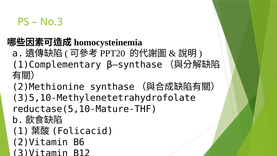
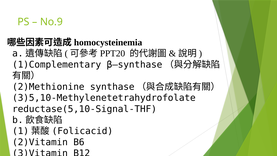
No.3: No.3 -> No.9
reductase(5,10-Mature-THF: reductase(5,10-Mature-THF -> reductase(5,10-Signal-THF
